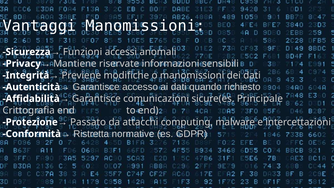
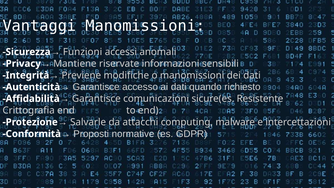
Principale: Principale -> Resistente
Passato: Passato -> Salvarle
Ristretta: Ristretta -> Proposti
